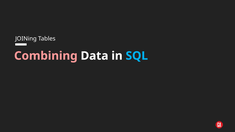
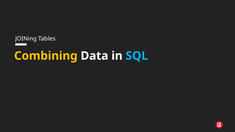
Combining colour: pink -> yellow
